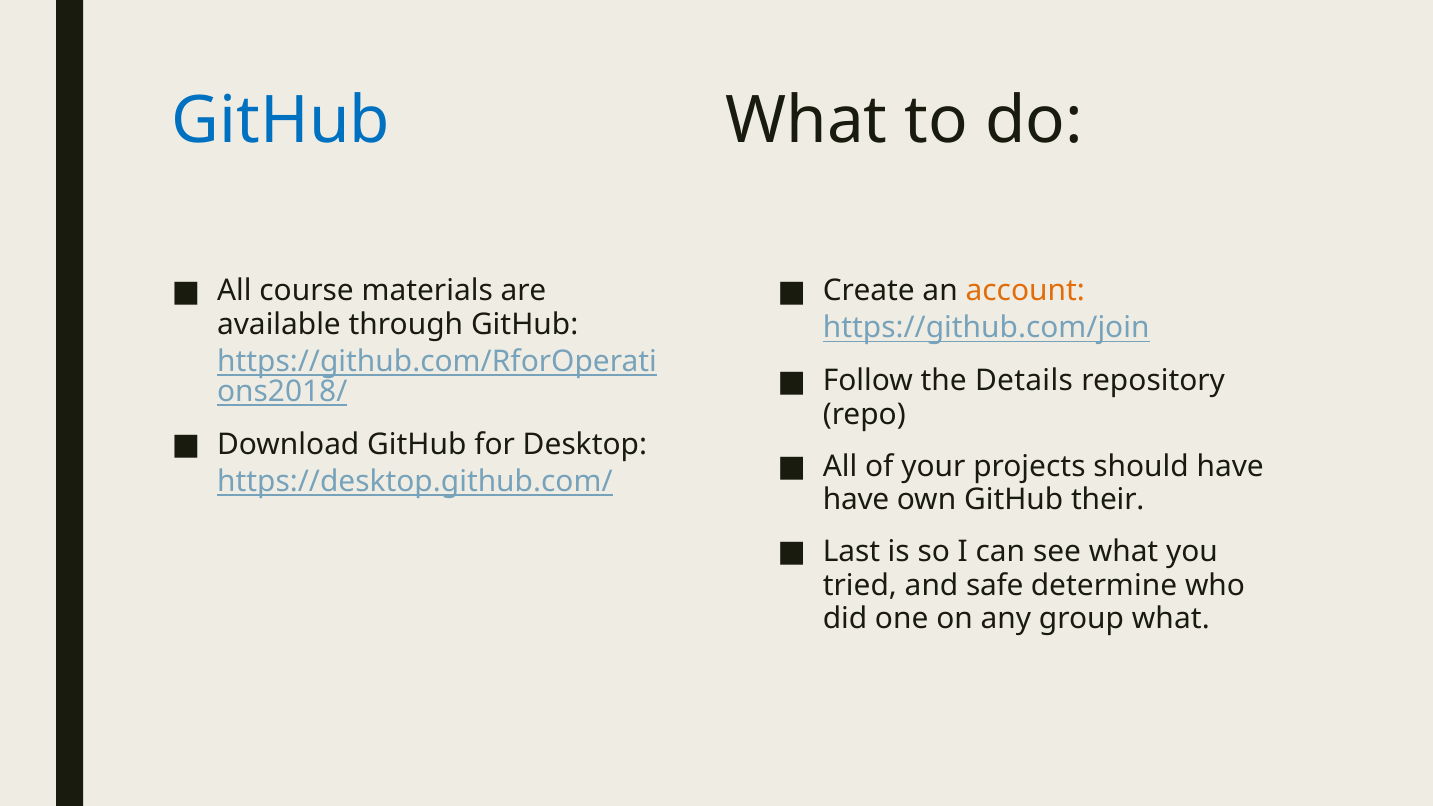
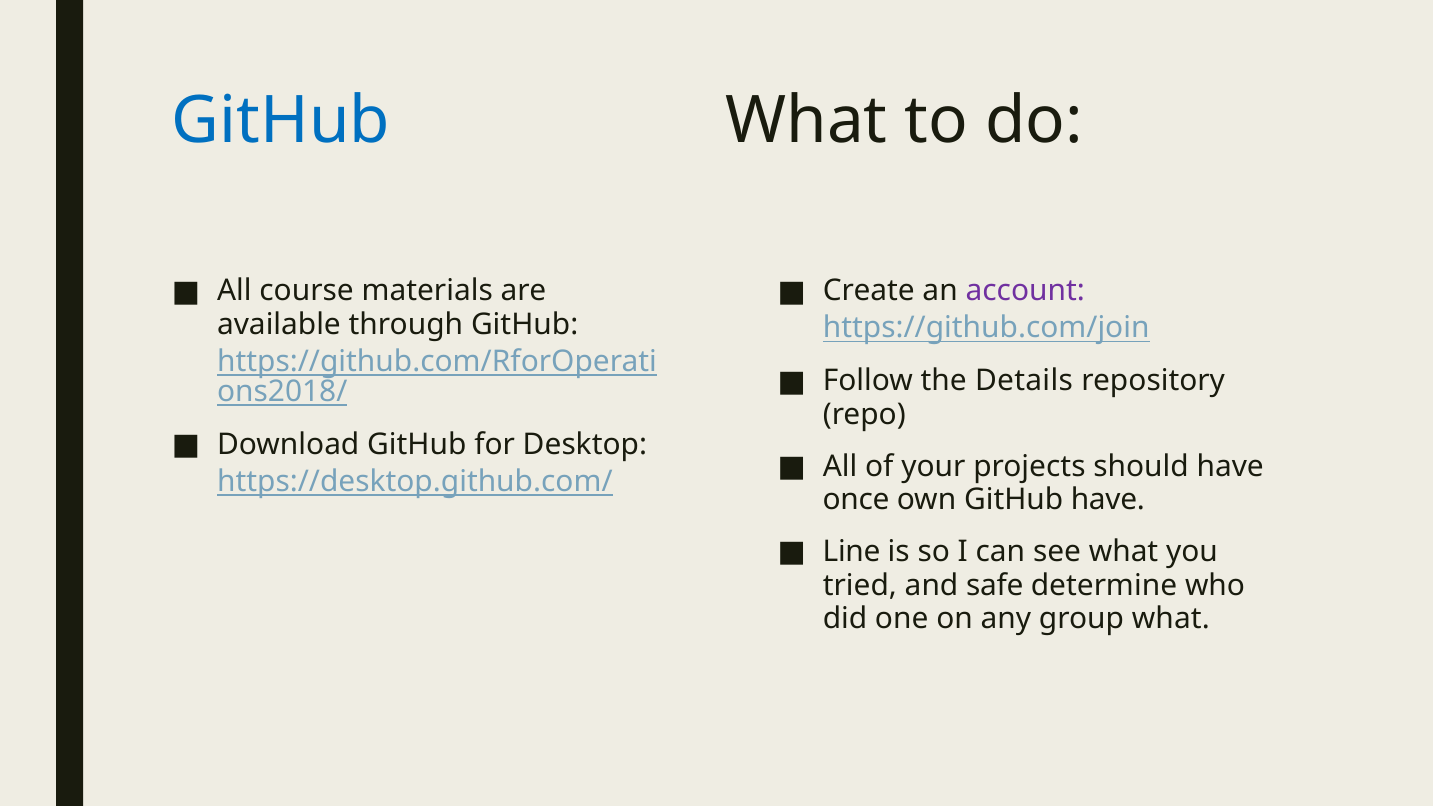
account colour: orange -> purple
have at (856, 500): have -> once
GitHub their: their -> have
Last: Last -> Line
